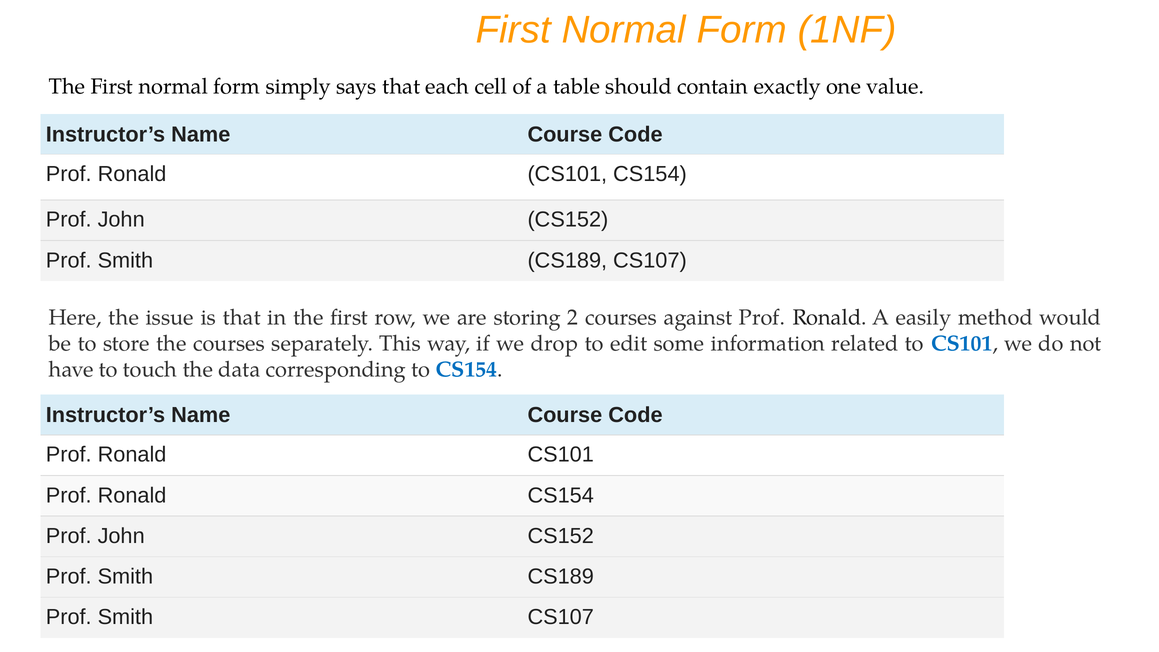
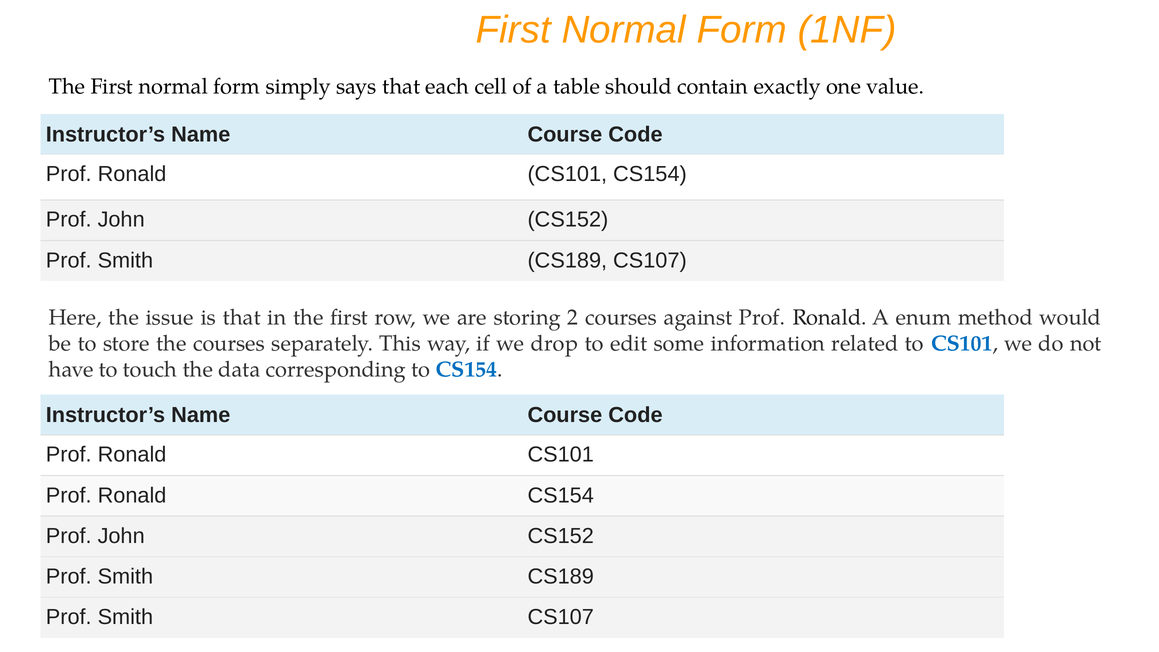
easily: easily -> enum
